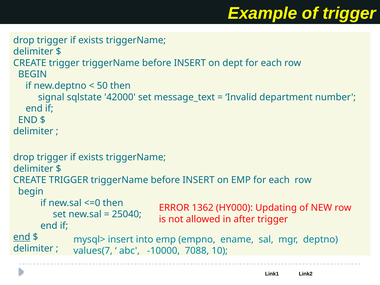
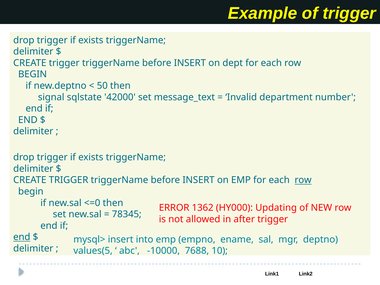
row at (303, 180) underline: none -> present
25040: 25040 -> 78345
values(7: values(7 -> values(5
7088: 7088 -> 7688
